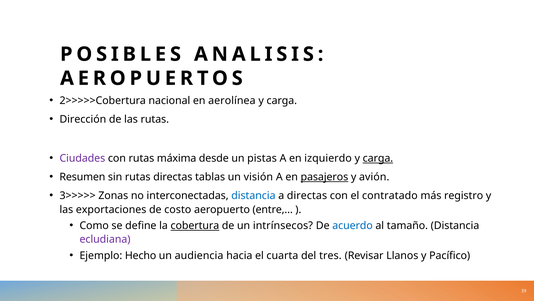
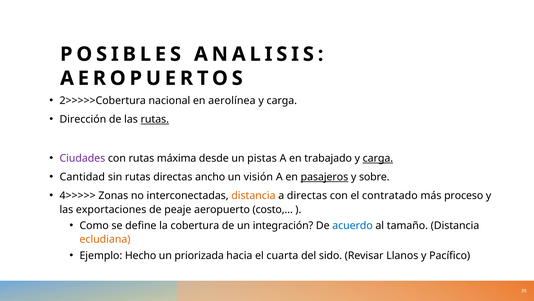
rutas at (155, 119) underline: none -> present
izquierdo: izquierdo -> trabajado
Resumen: Resumen -> Cantidad
tablas: tablas -> ancho
avión: avión -> sobre
3>>>>>: 3>>>>> -> 4>>>>>
distancia at (253, 195) colour: blue -> orange
registro: registro -> proceso
costo: costo -> peaje
entre,…: entre,… -> costo,…
cobertura underline: present -> none
intrínsecos: intrínsecos -> integración
ecludiana colour: purple -> orange
audiencia: audiencia -> priorizada
tres: tres -> sido
